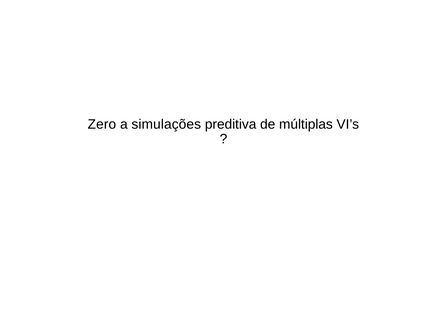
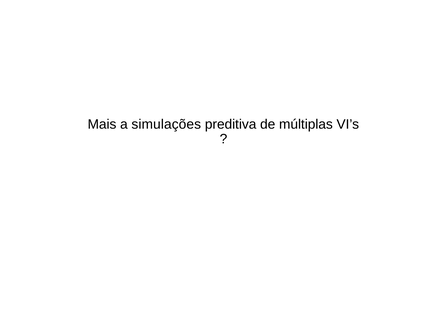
Zero: Zero -> Mais
